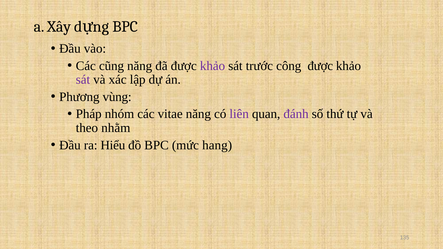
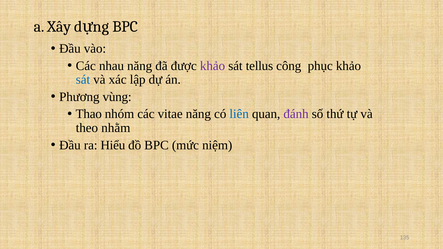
cũng: cũng -> nhau
trước: trước -> tellus
công được: được -> phục
sát at (83, 80) colour: purple -> blue
Pháp: Pháp -> Thao
liên colour: purple -> blue
hang: hang -> niệm
